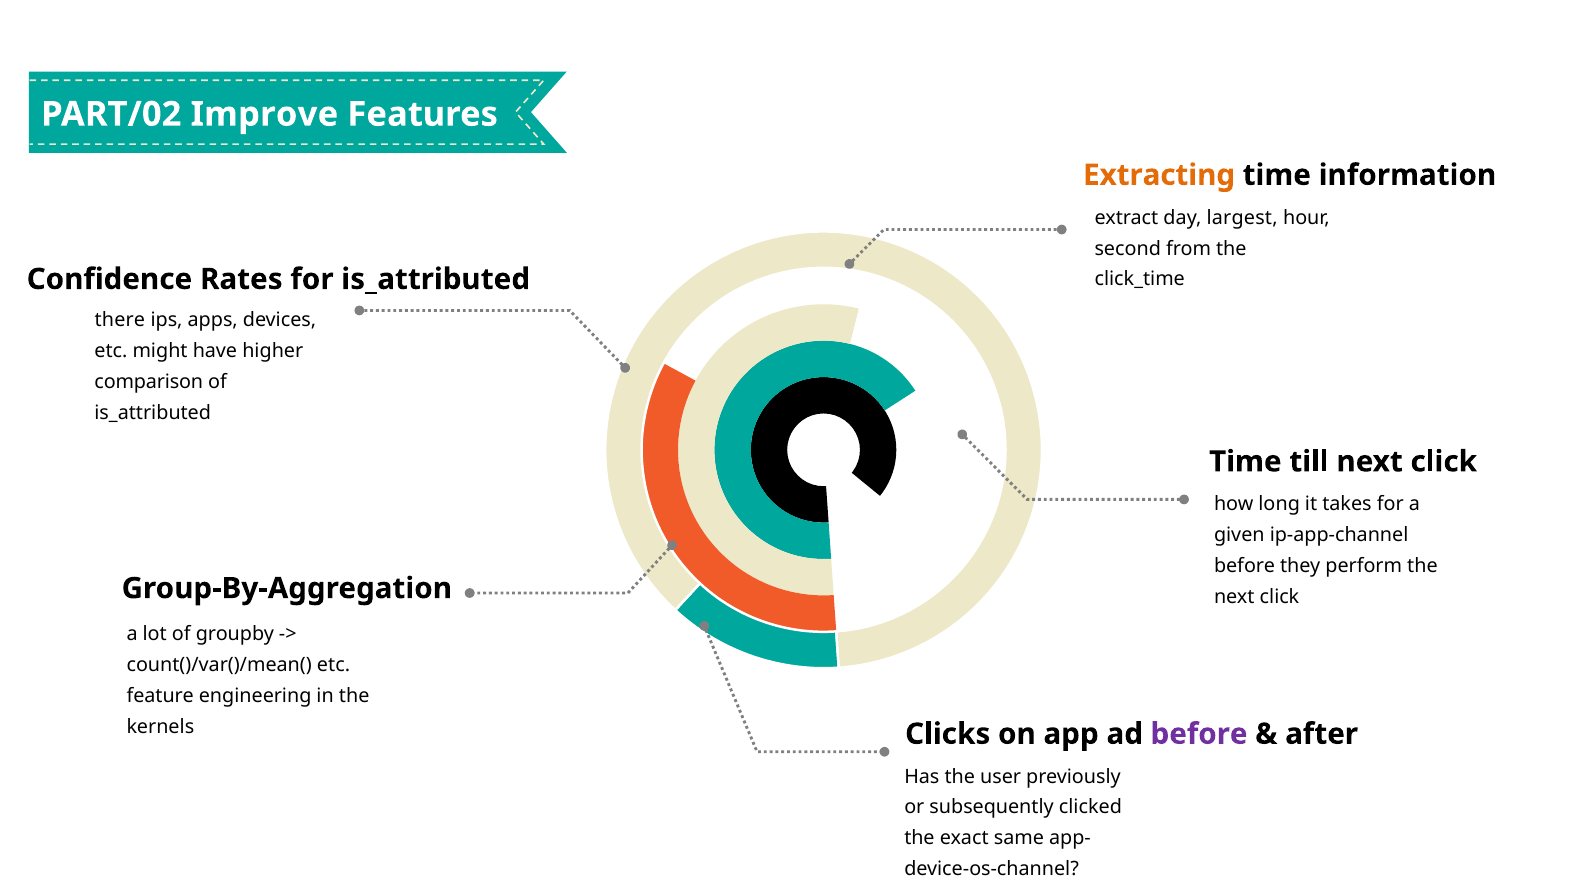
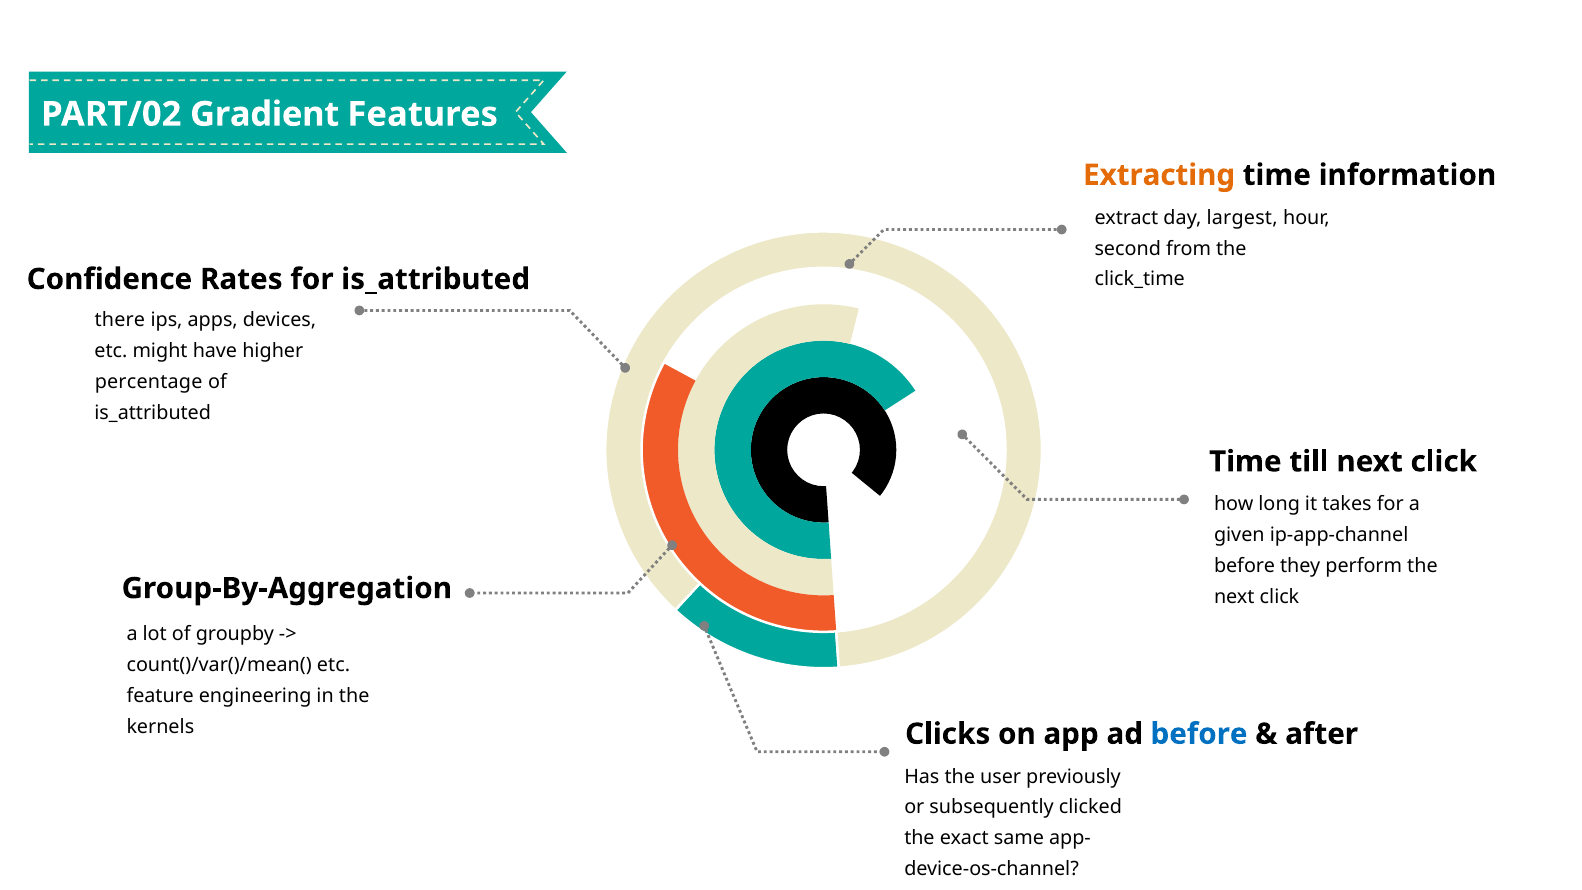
Improve: Improve -> Gradient
comparison: comparison -> percentage
before at (1199, 734) colour: purple -> blue
